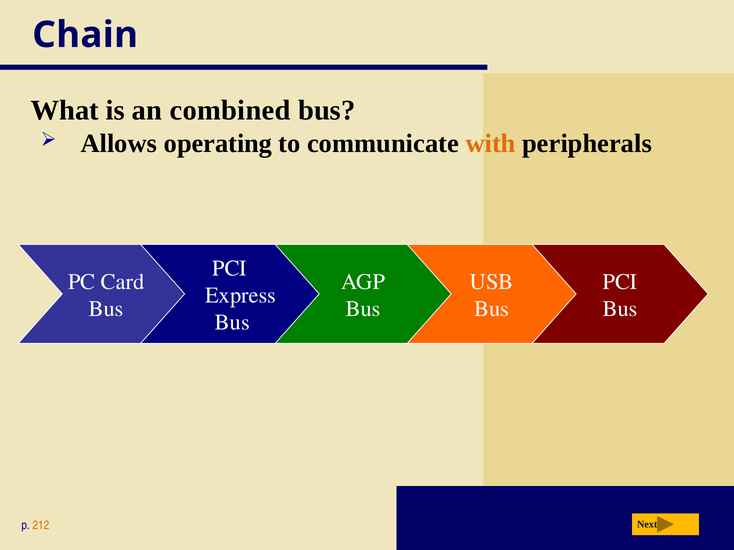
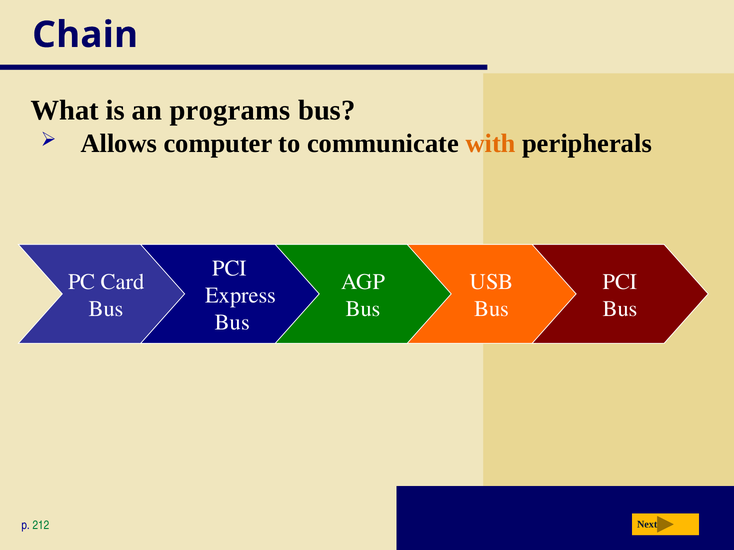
combined: combined -> programs
operating: operating -> computer
212 colour: orange -> green
